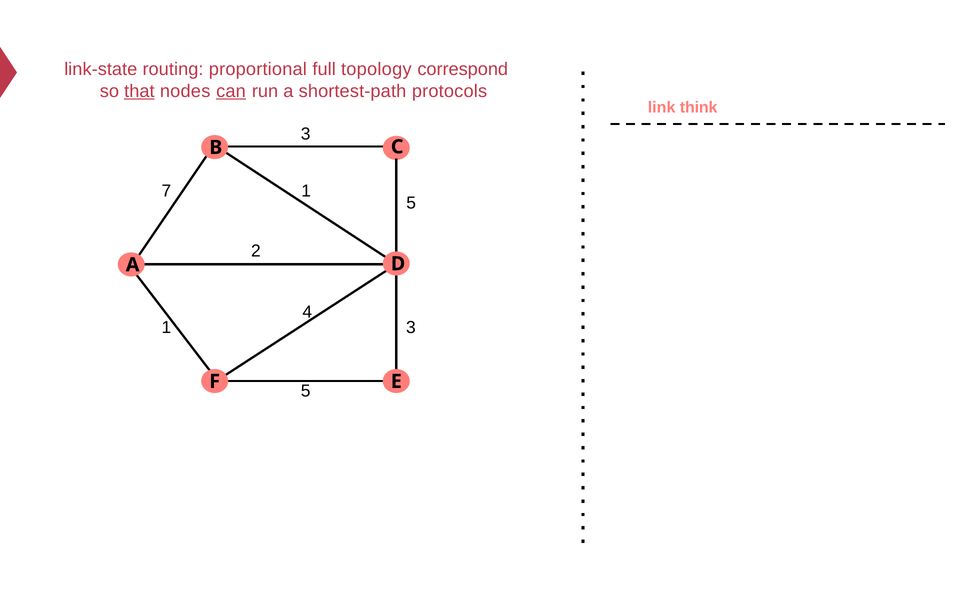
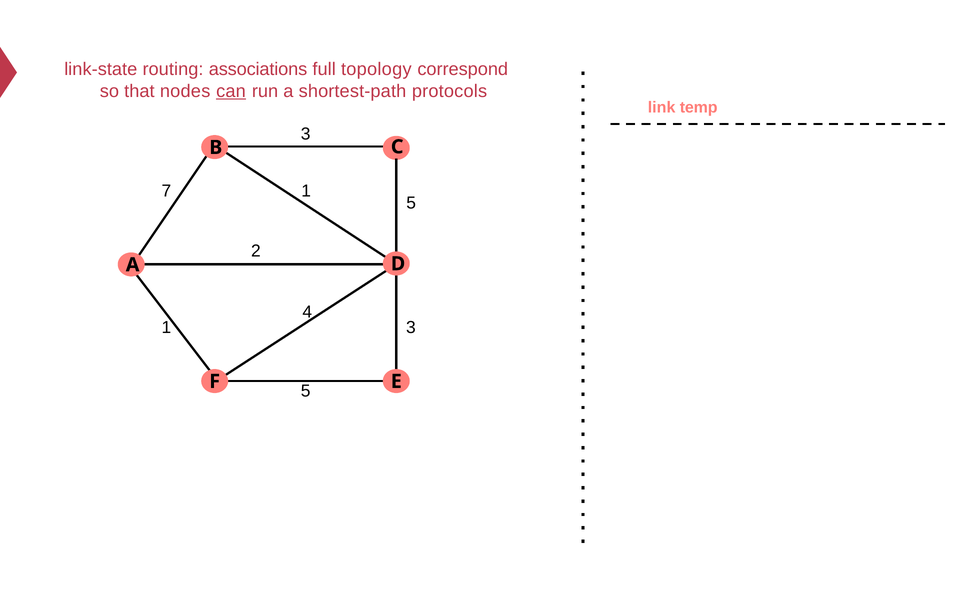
proportional: proportional -> associations
that underline: present -> none
think: think -> temp
